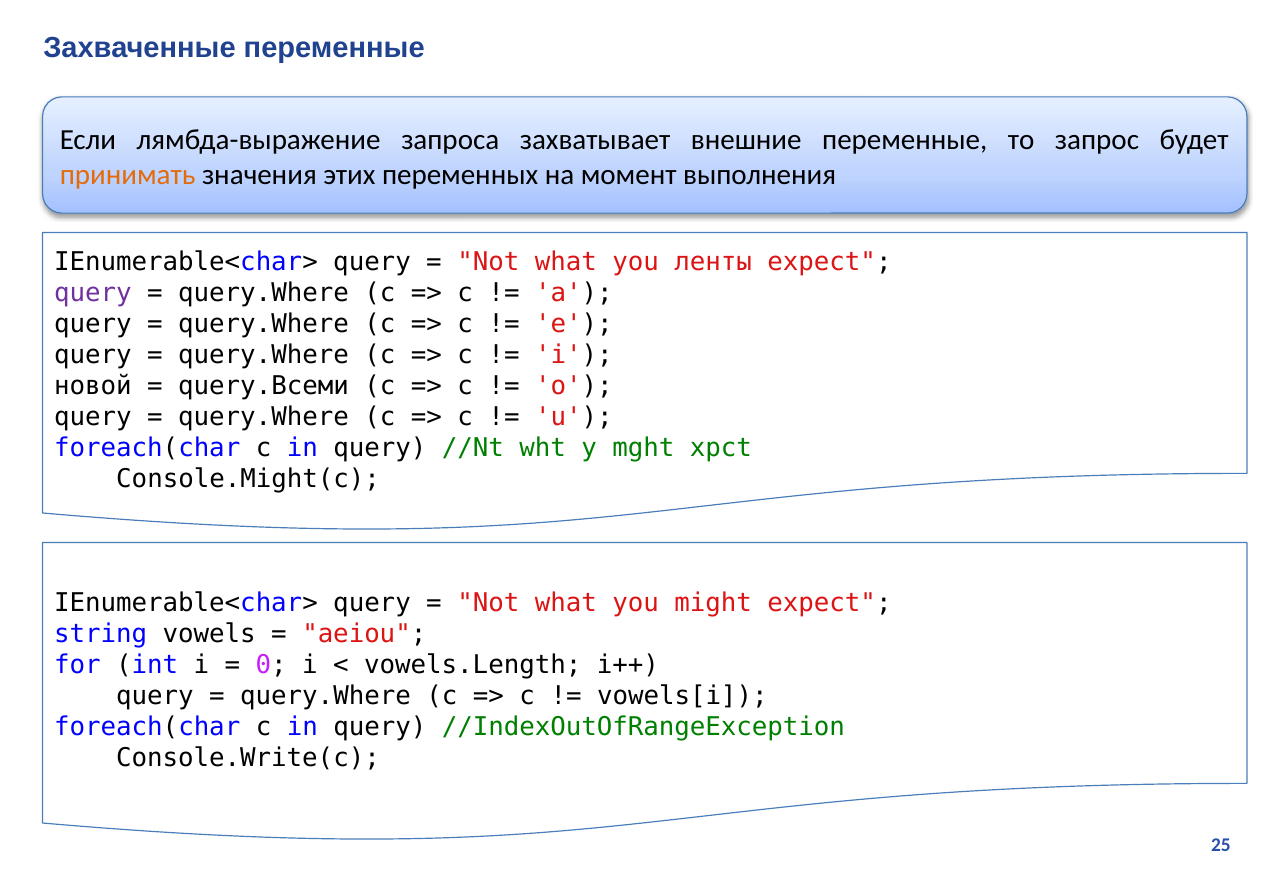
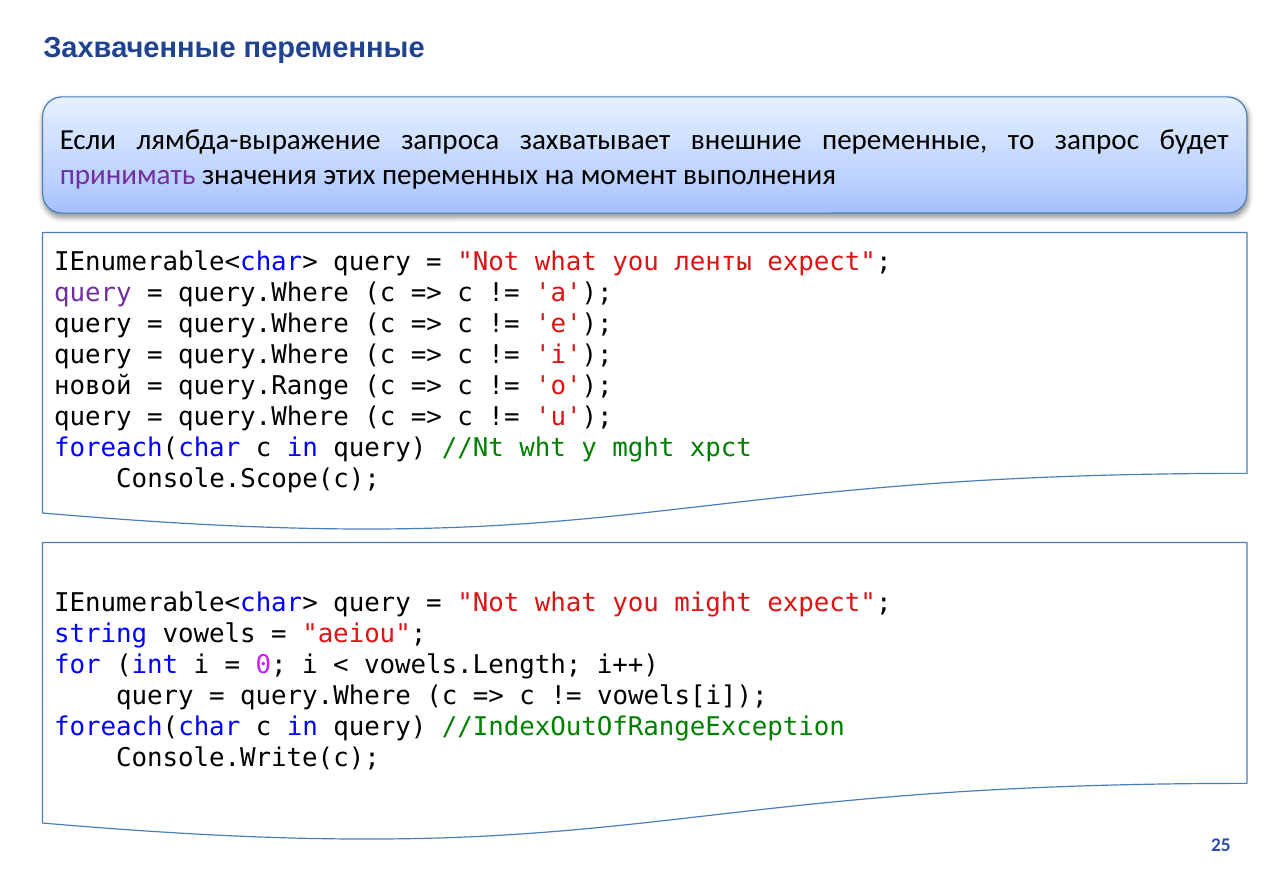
принимать colour: orange -> purple
query.Всеми: query.Всеми -> query.Range
Console.Might(c: Console.Might(c -> Console.Scope(c
